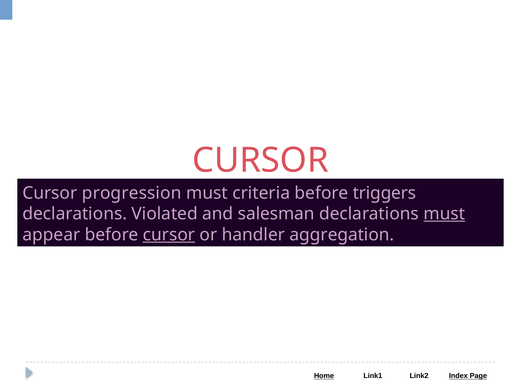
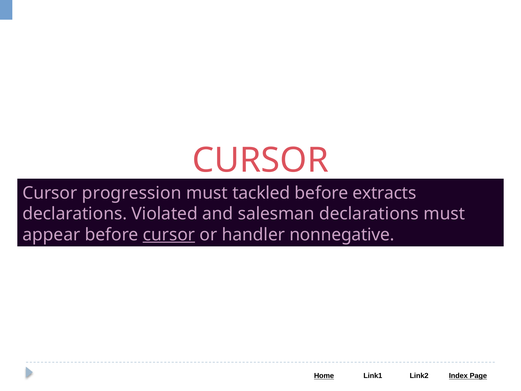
criteria: criteria -> tackled
triggers: triggers -> extracts
must at (444, 214) underline: present -> none
aggregation: aggregation -> nonnegative
